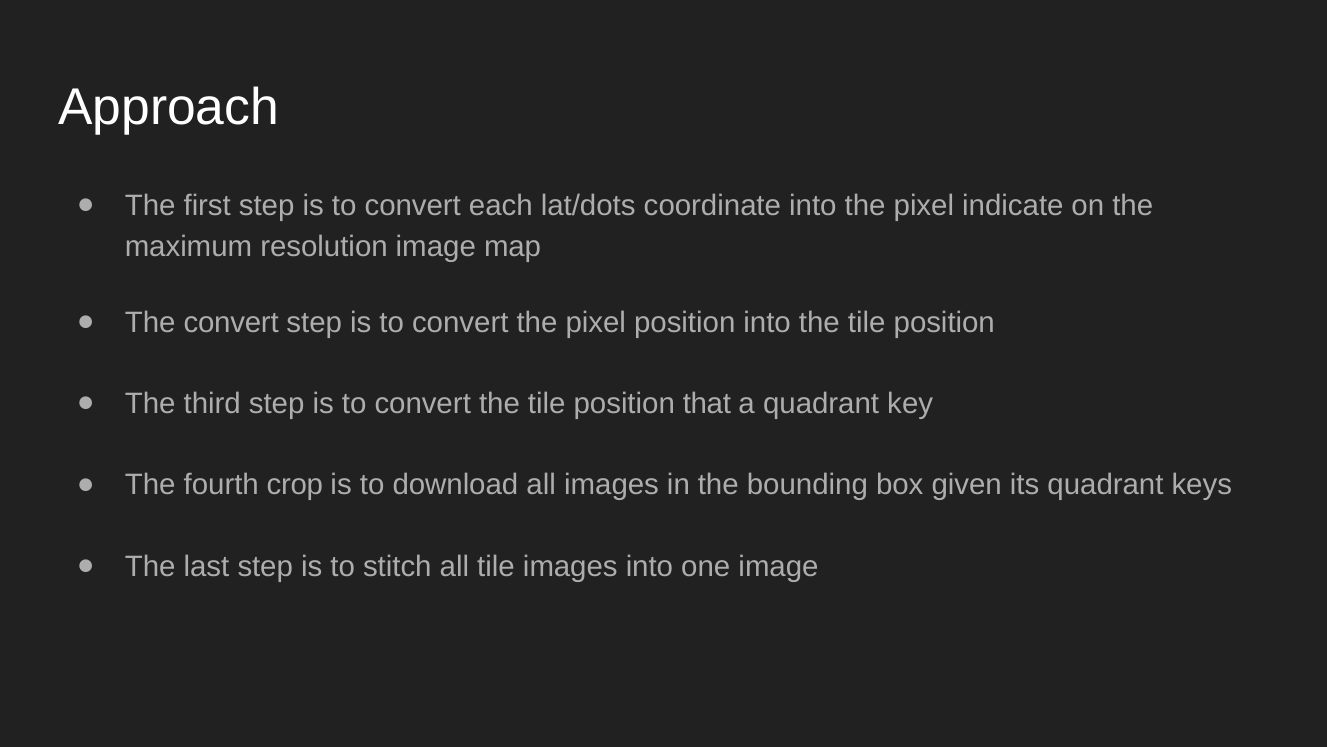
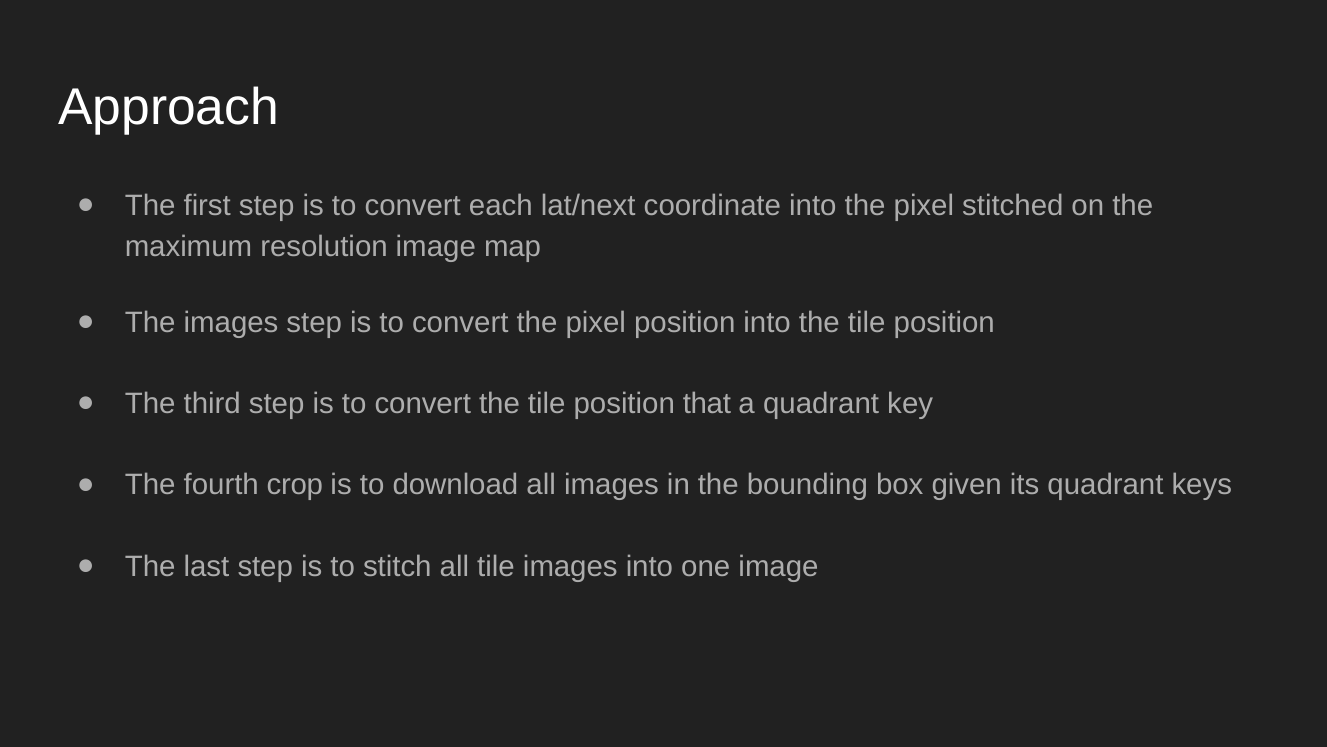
lat/dots: lat/dots -> lat/next
indicate: indicate -> stitched
The convert: convert -> images
